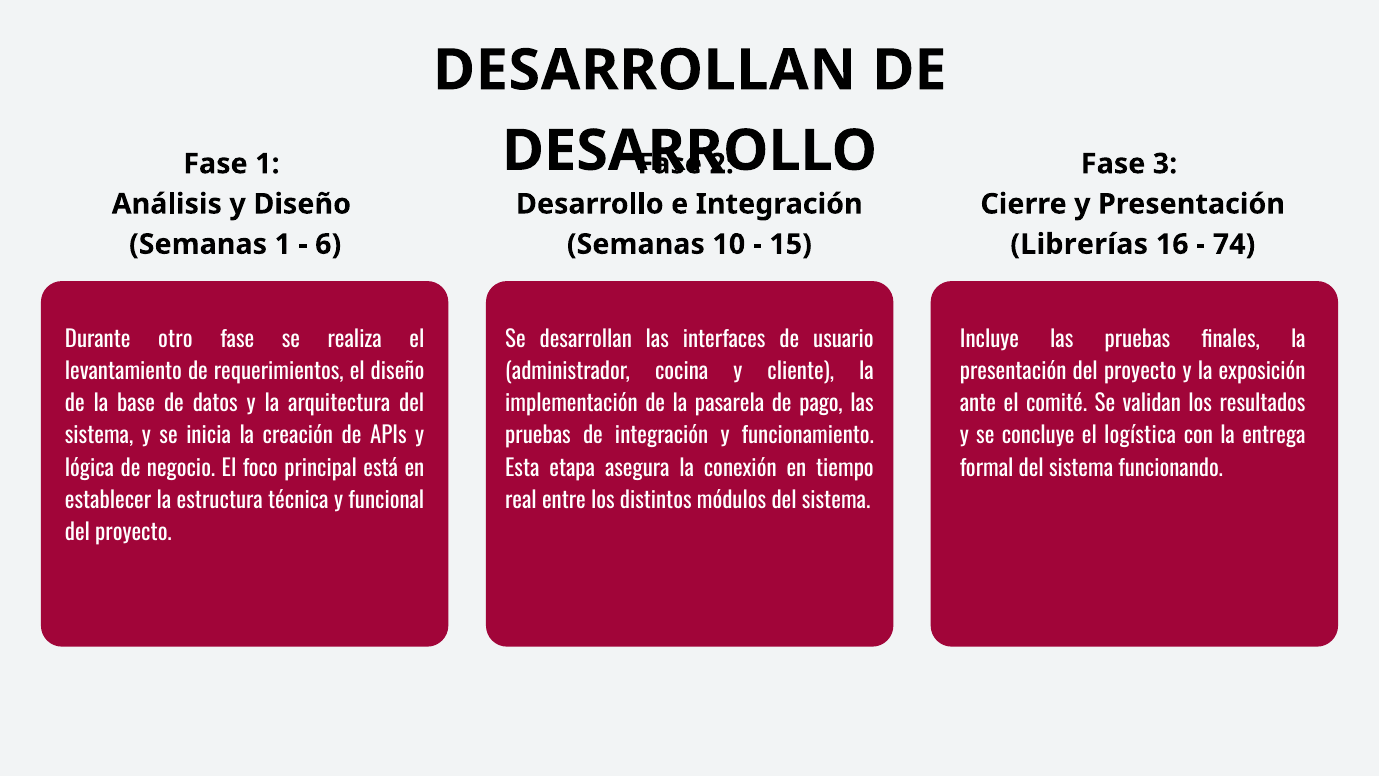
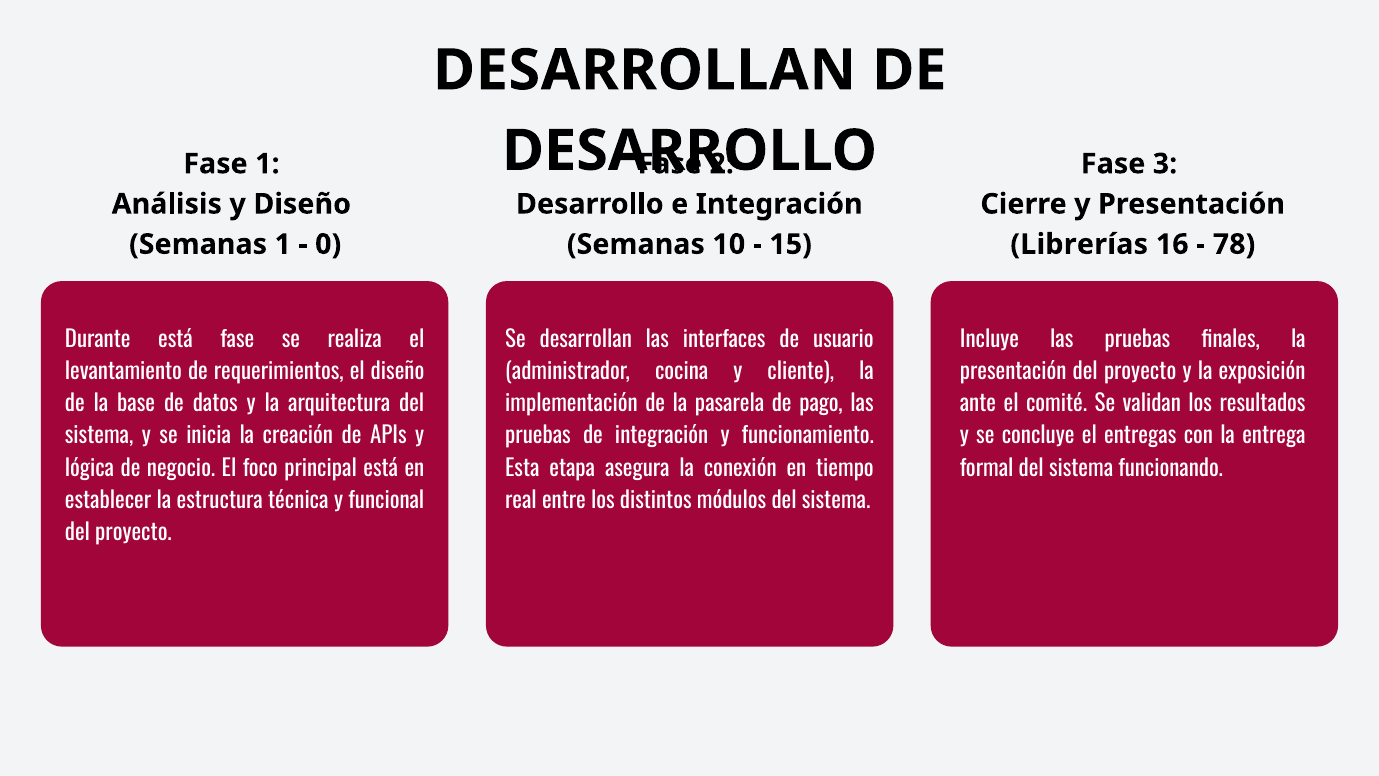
6: 6 -> 0
74: 74 -> 78
Durante otro: otro -> está
logística: logística -> entregas
